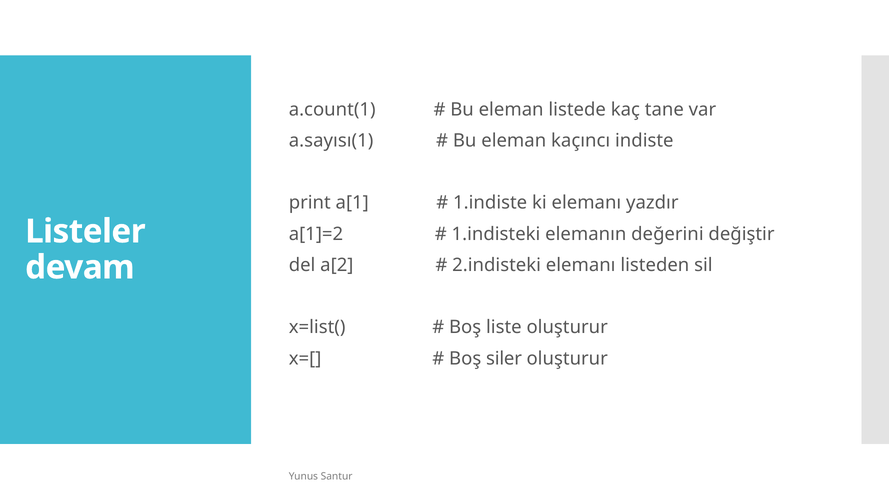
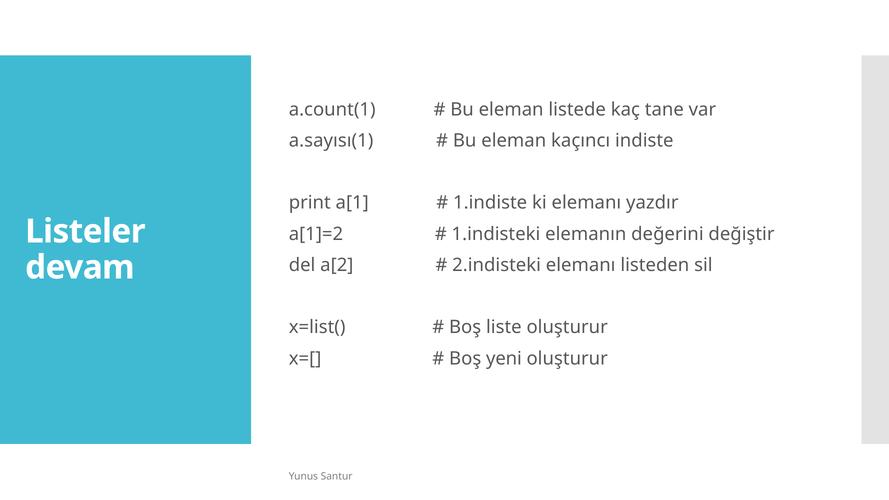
siler: siler -> yeni
